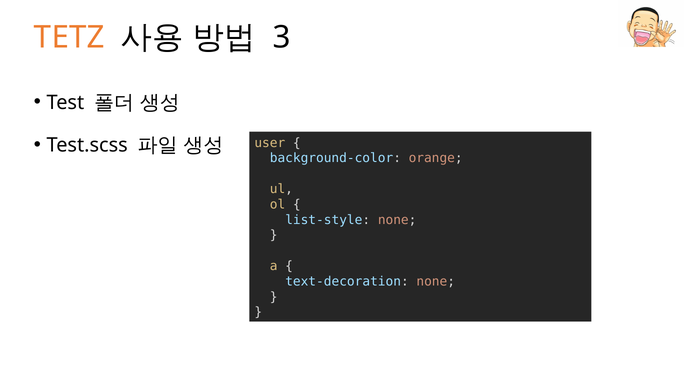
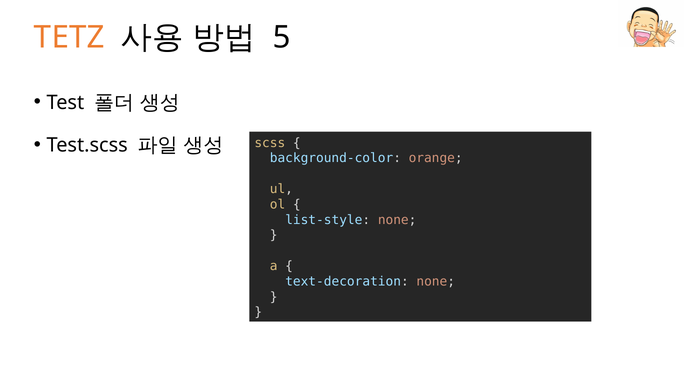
3: 3 -> 5
user: user -> scss
